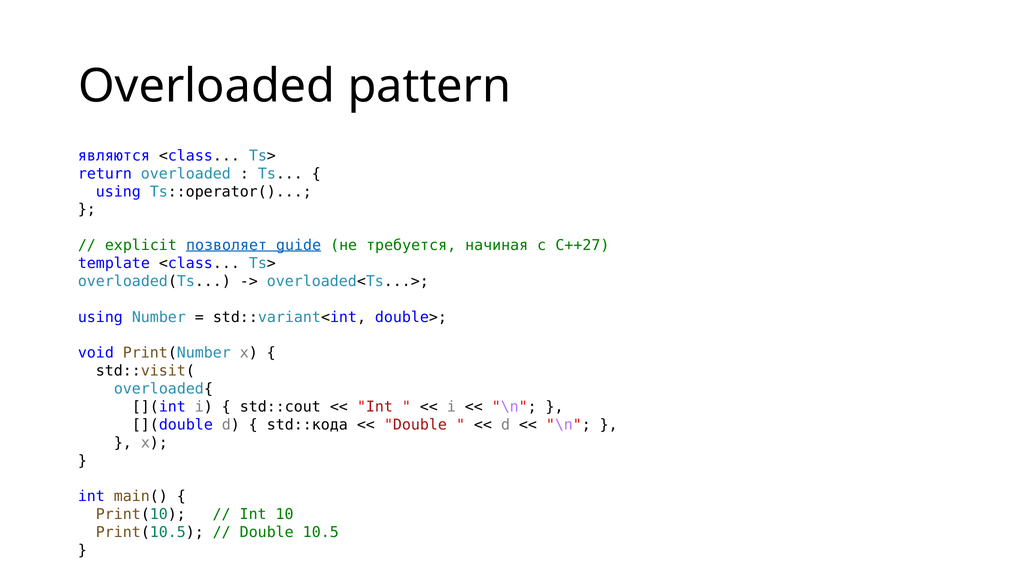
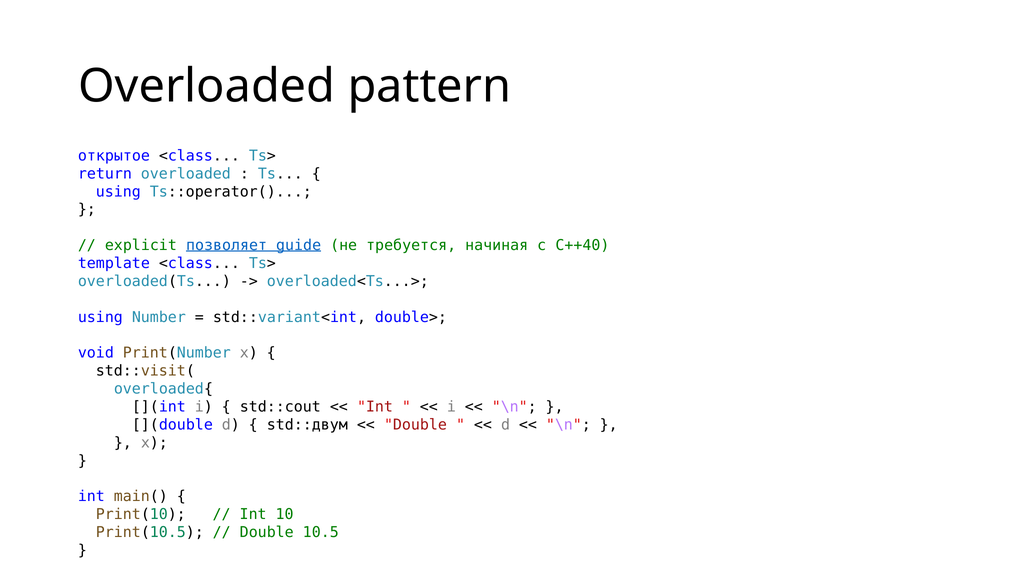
являются: являются -> открытое
C++27: C++27 -> C++40
std::кода: std::кода -> std::двум
